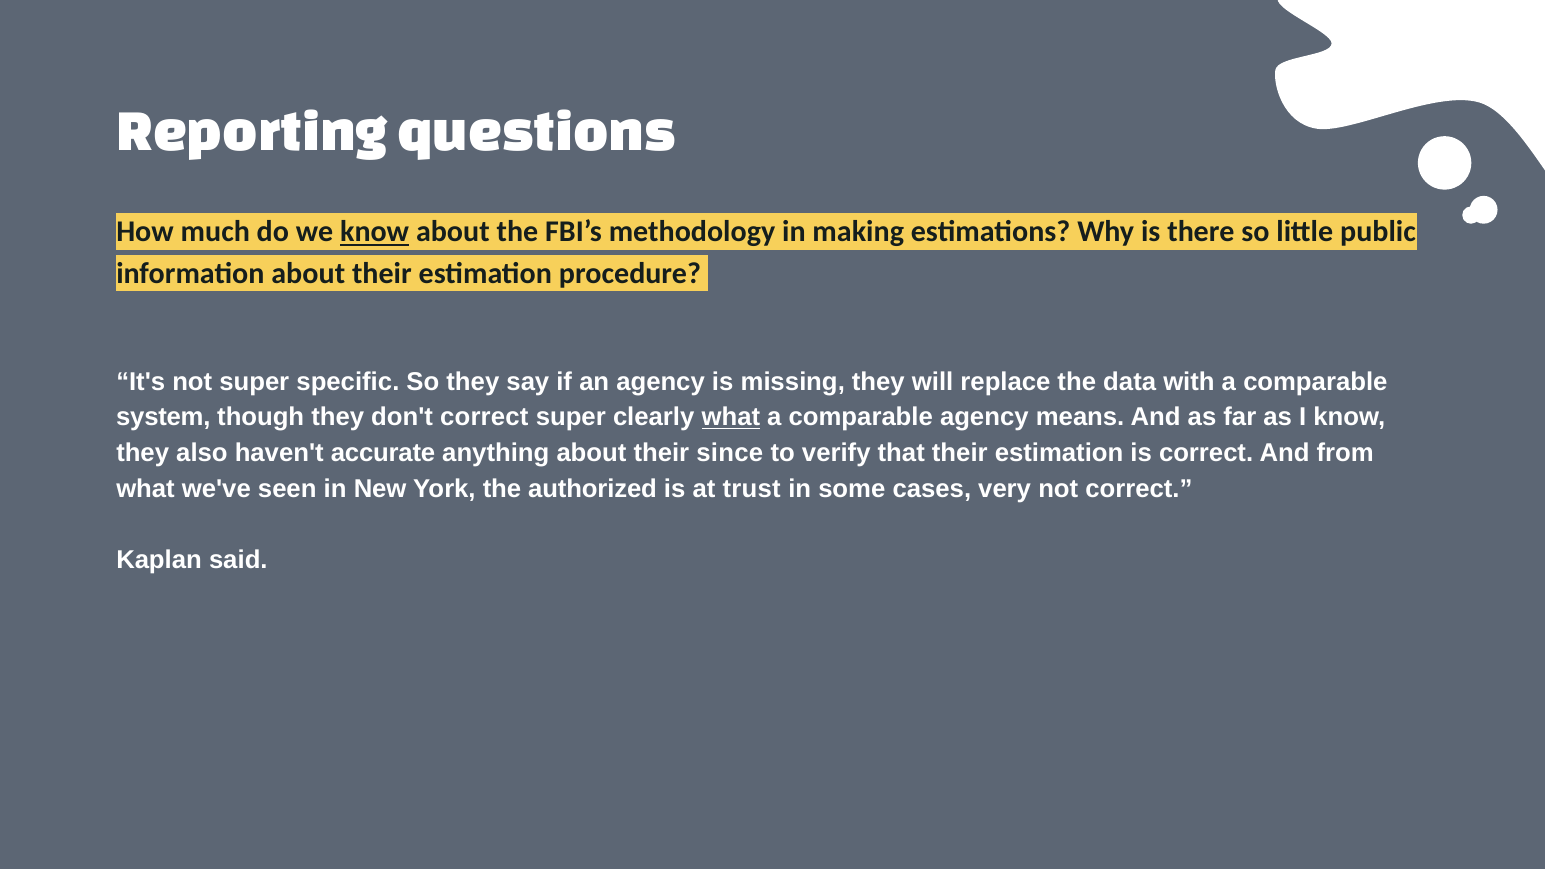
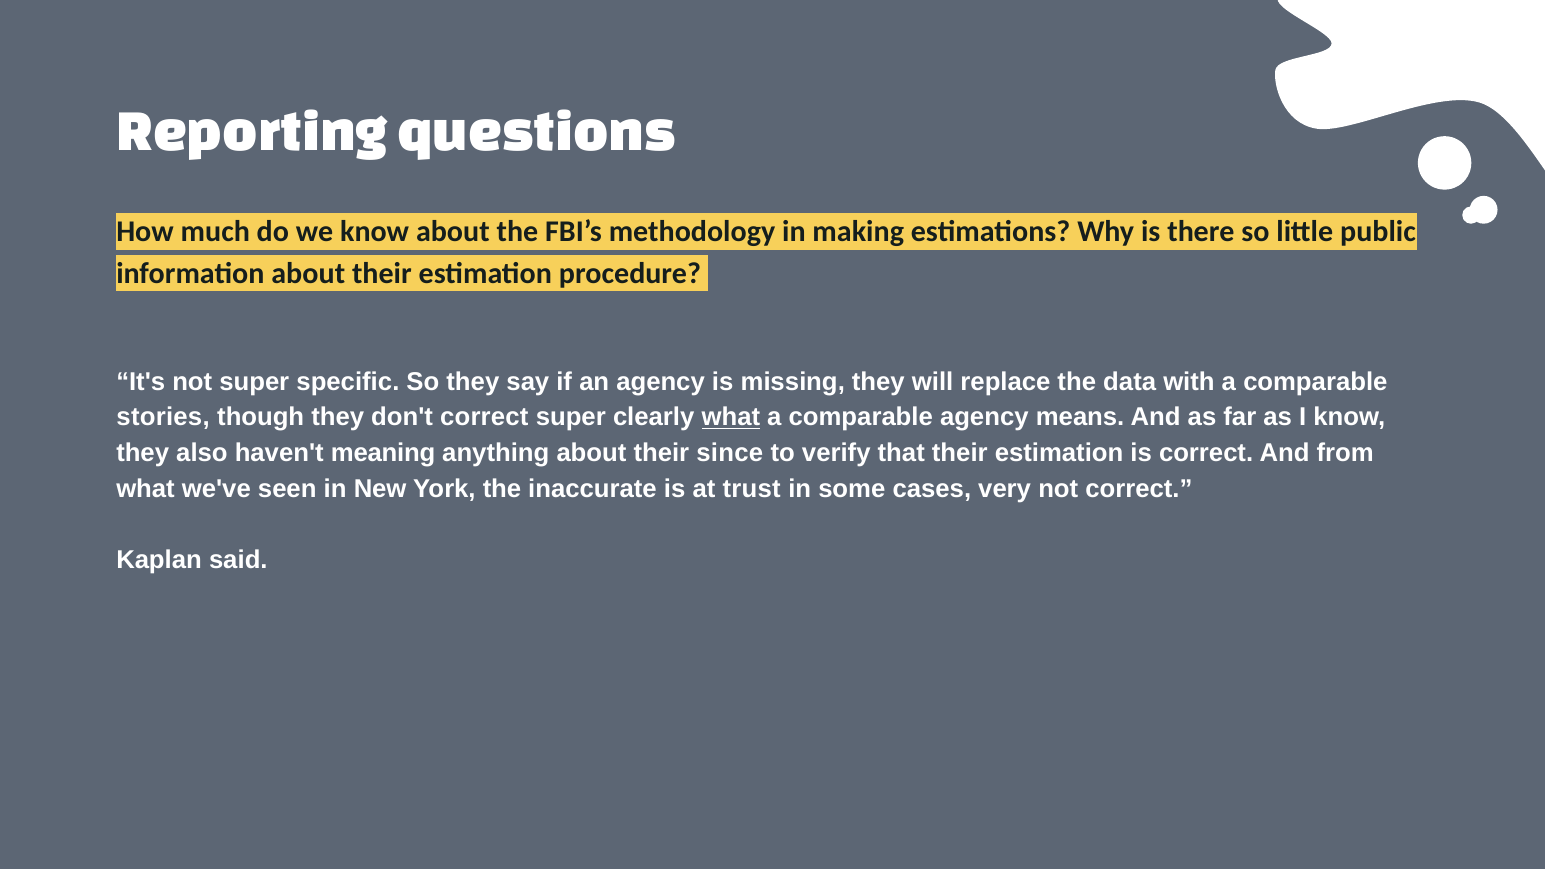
know at (375, 232) underline: present -> none
system: system -> stories
accurate: accurate -> meaning
authorized: authorized -> inaccurate
